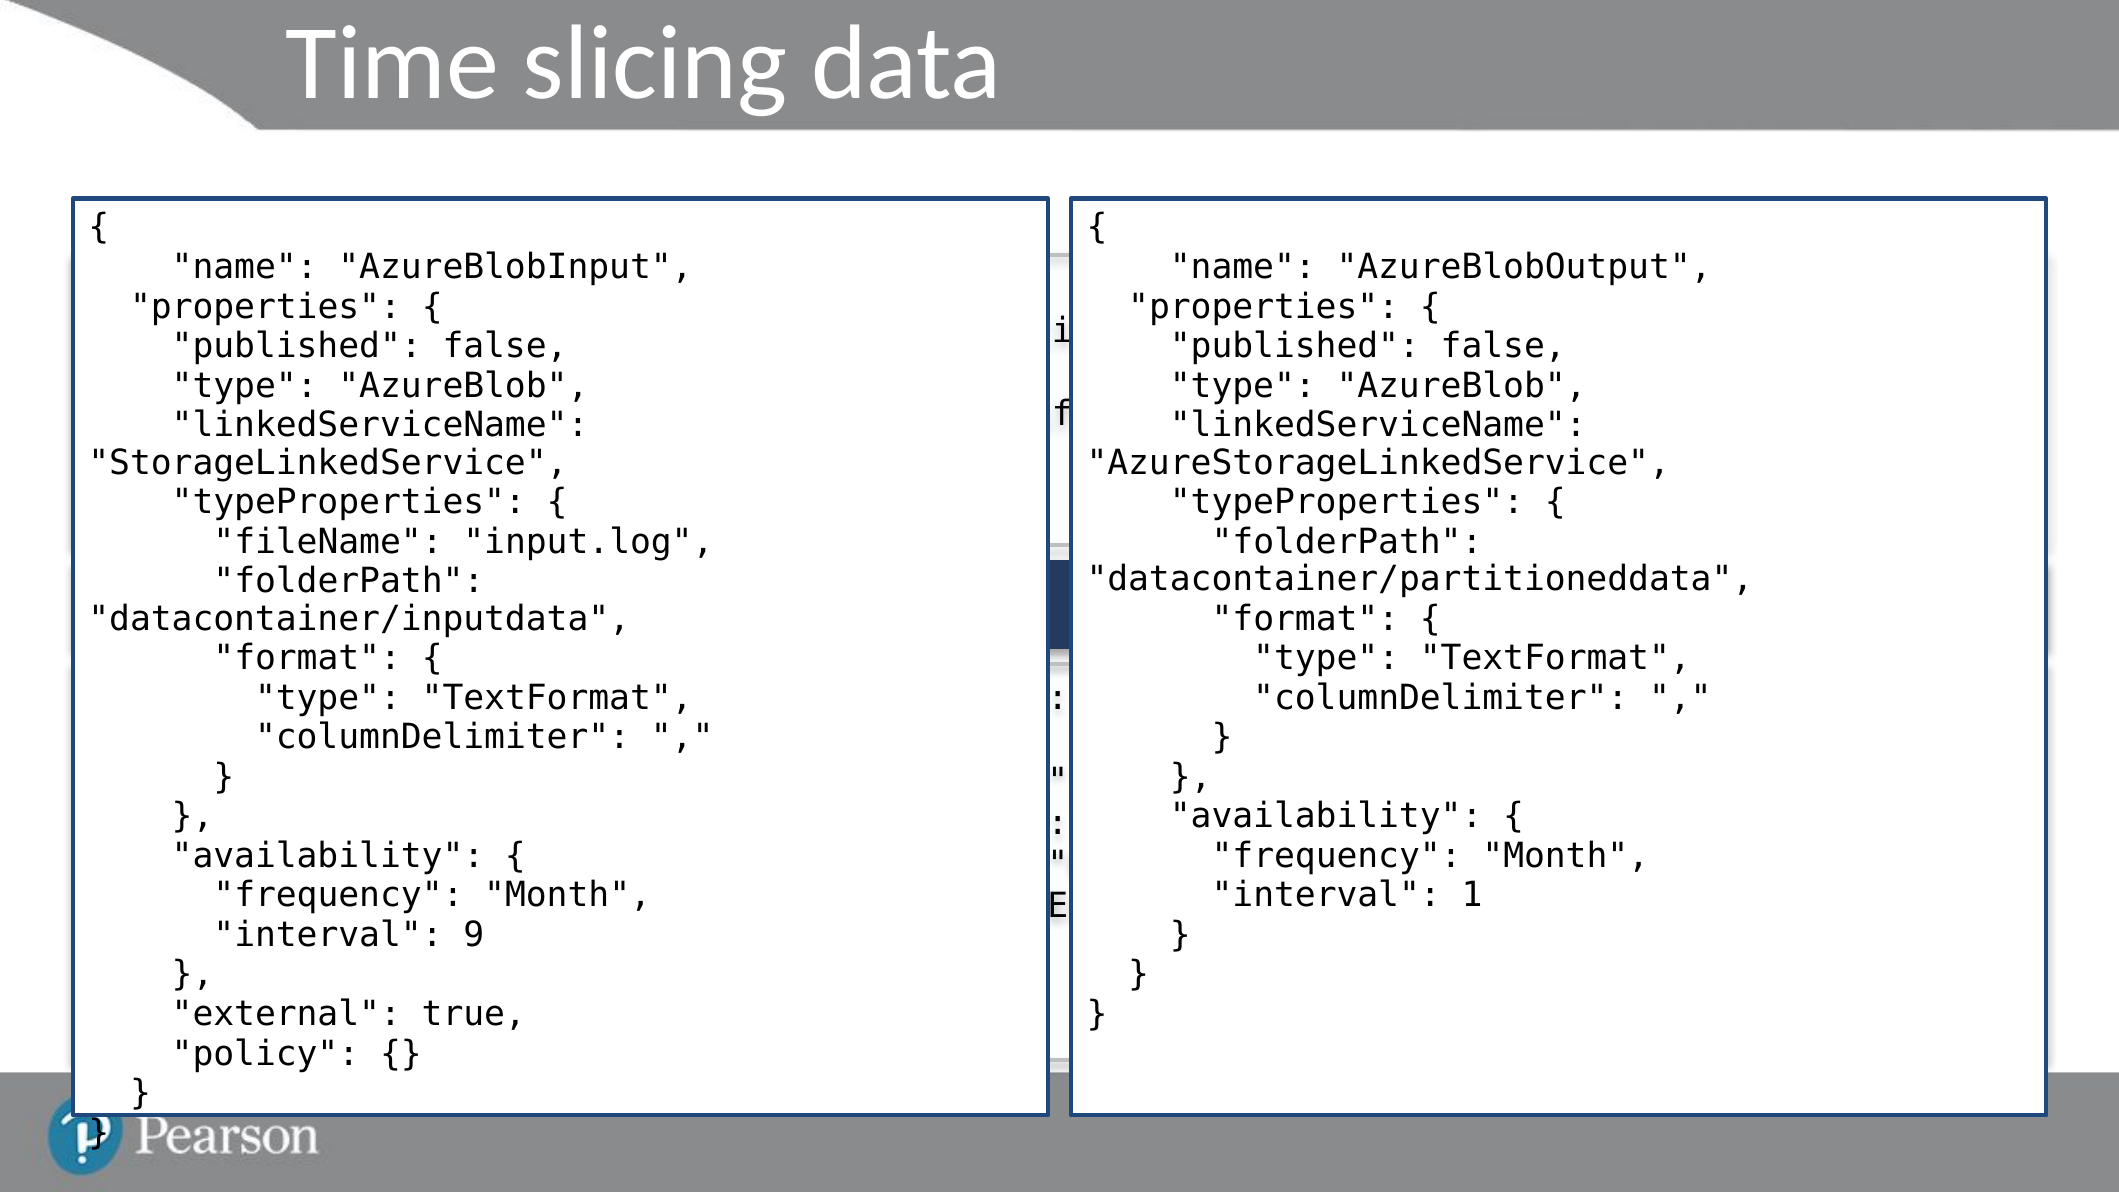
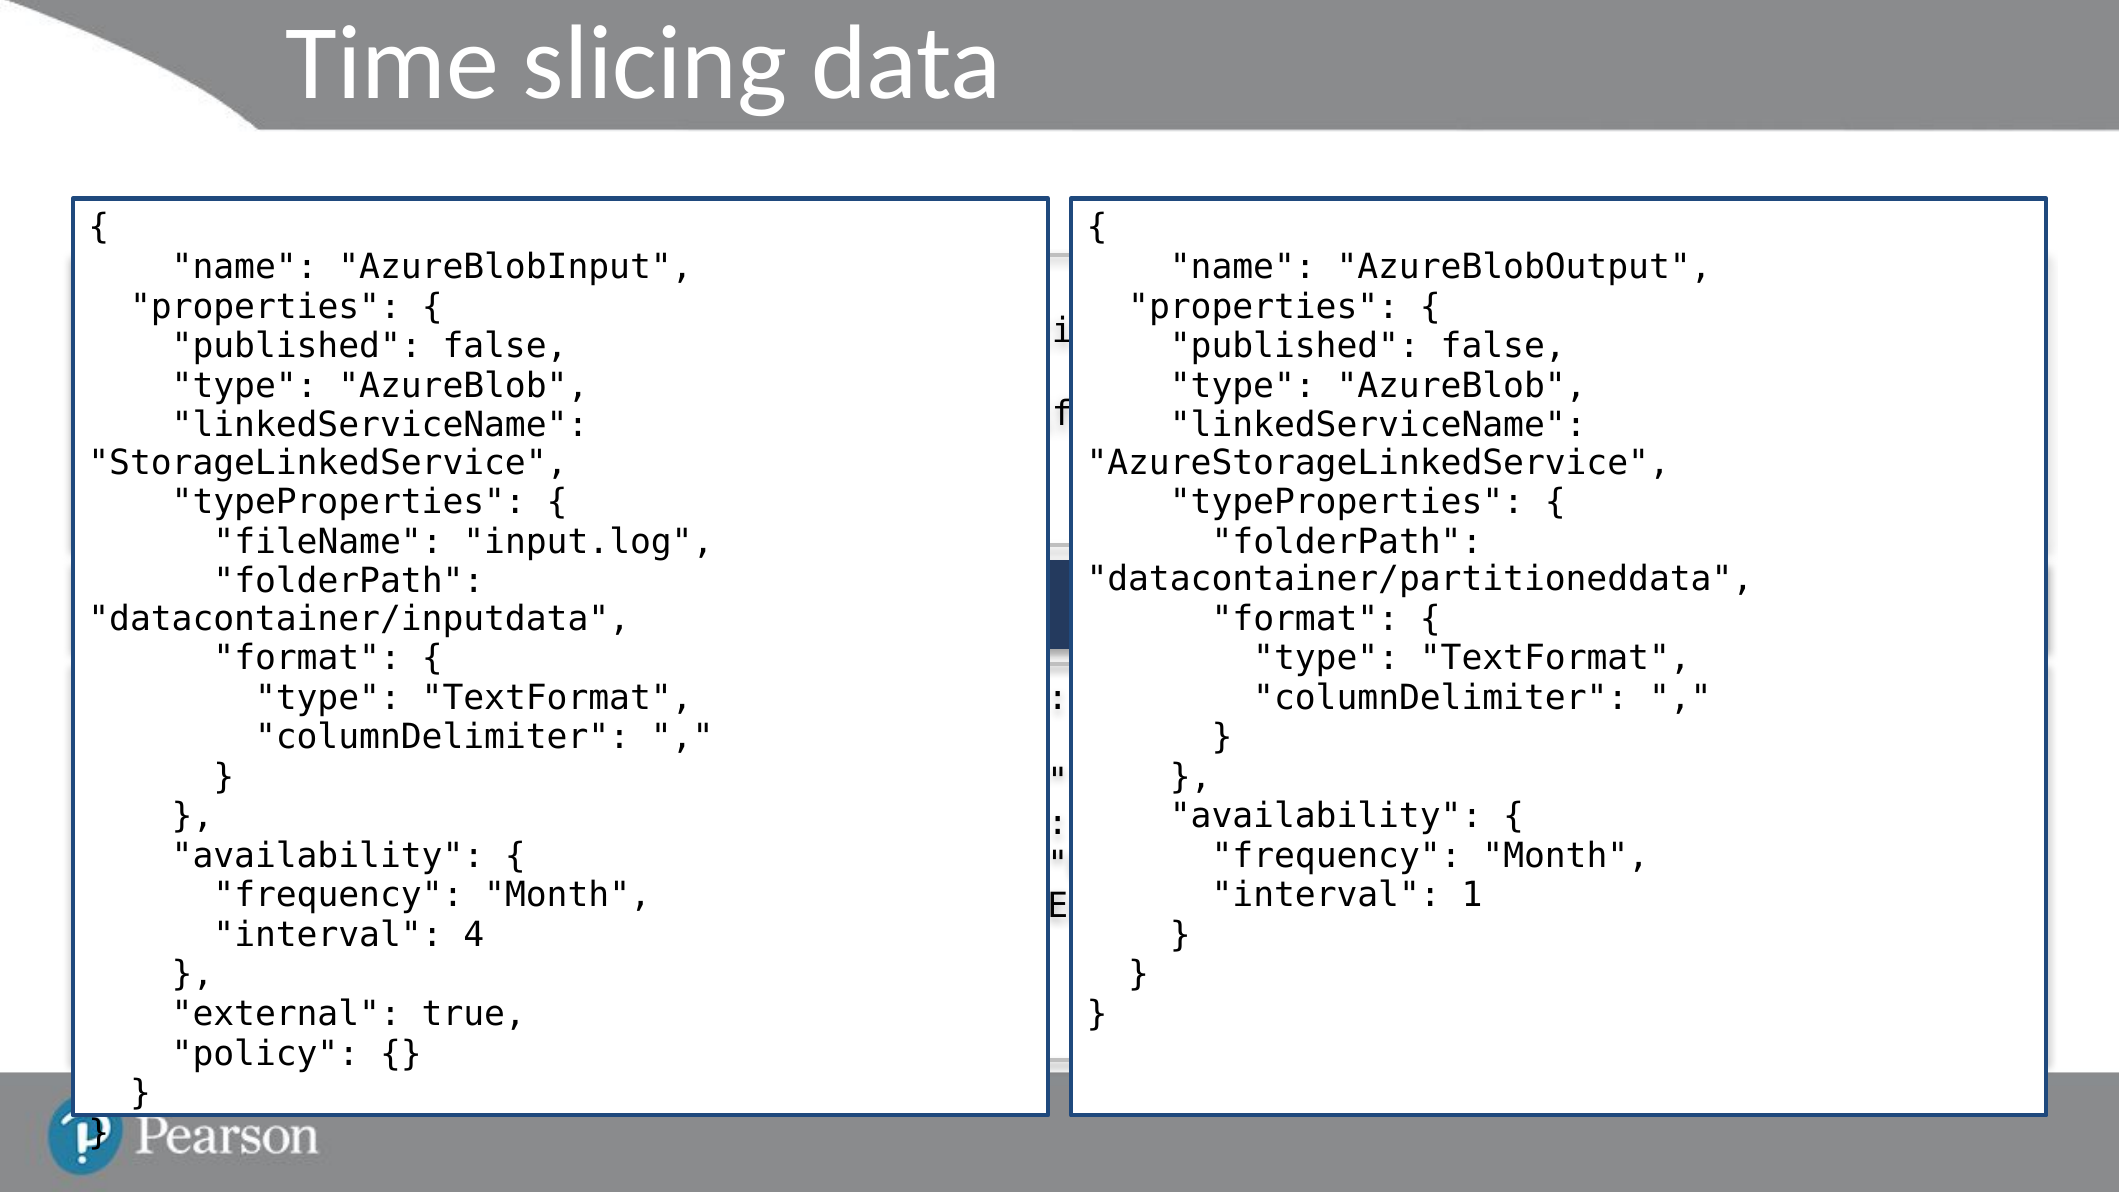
9: 9 -> 4
